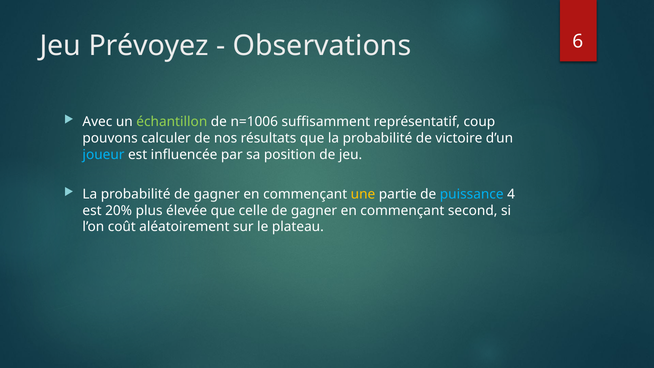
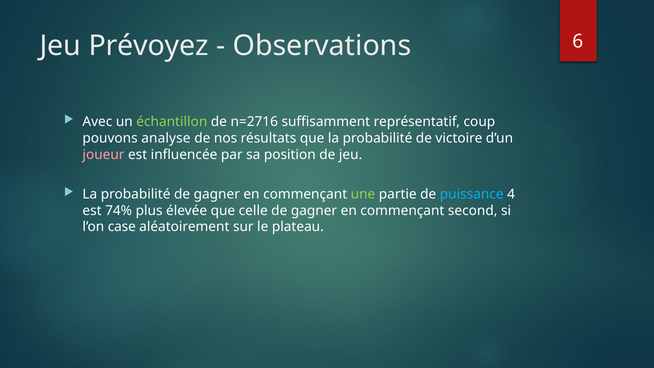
n=1006: n=1006 -> n=2716
calculer: calculer -> analyse
joueur colour: light blue -> pink
une colour: yellow -> light green
20%: 20% -> 74%
coût: coût -> case
